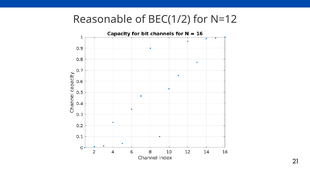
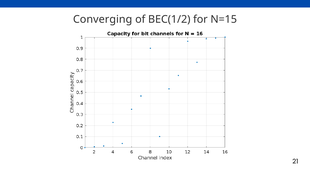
Reasonable: Reasonable -> Converging
N=12: N=12 -> N=15
